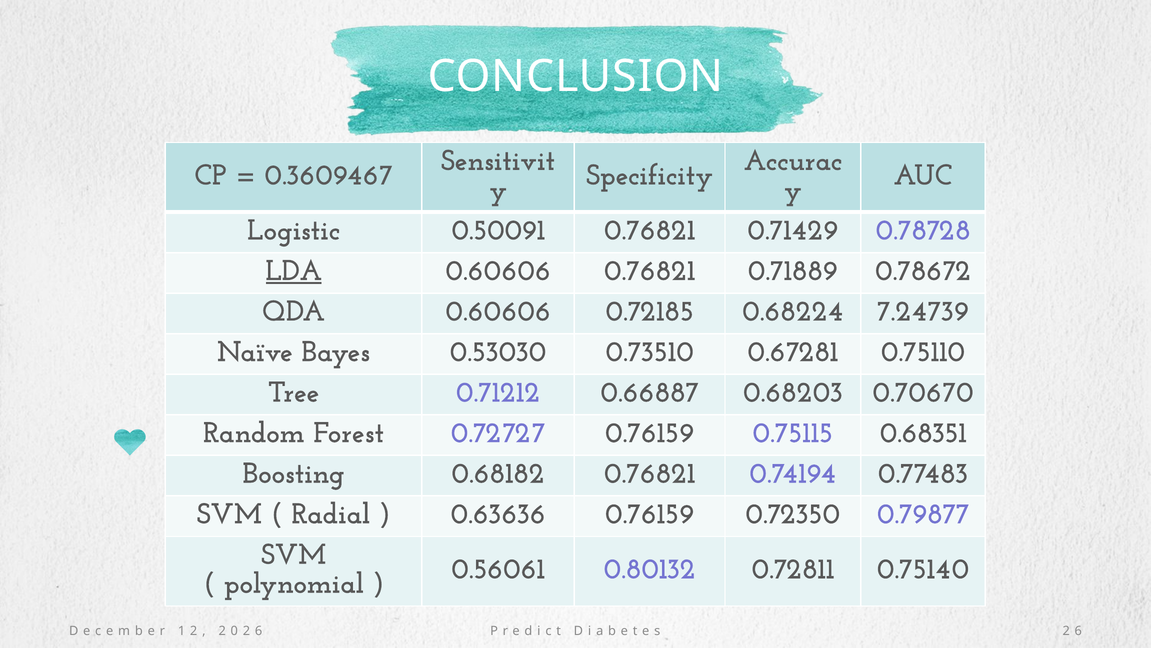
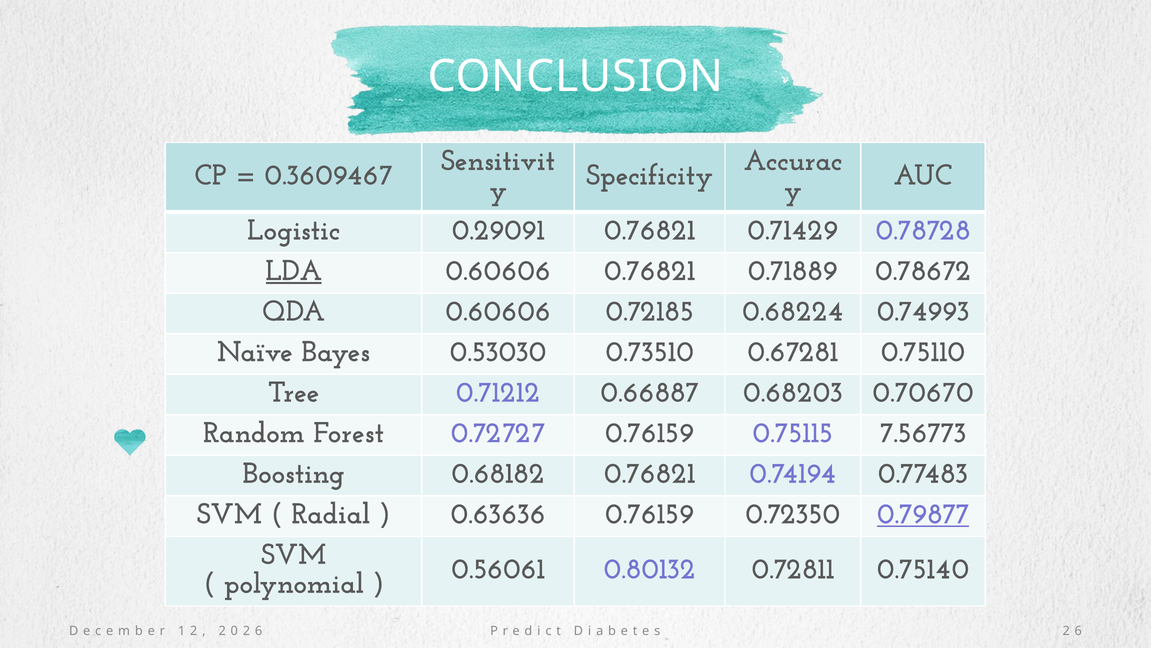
0.50091: 0.50091 -> 0.29091
7.24739: 7.24739 -> 0.74993
0.68351: 0.68351 -> 7.56773
0.79877 underline: none -> present
